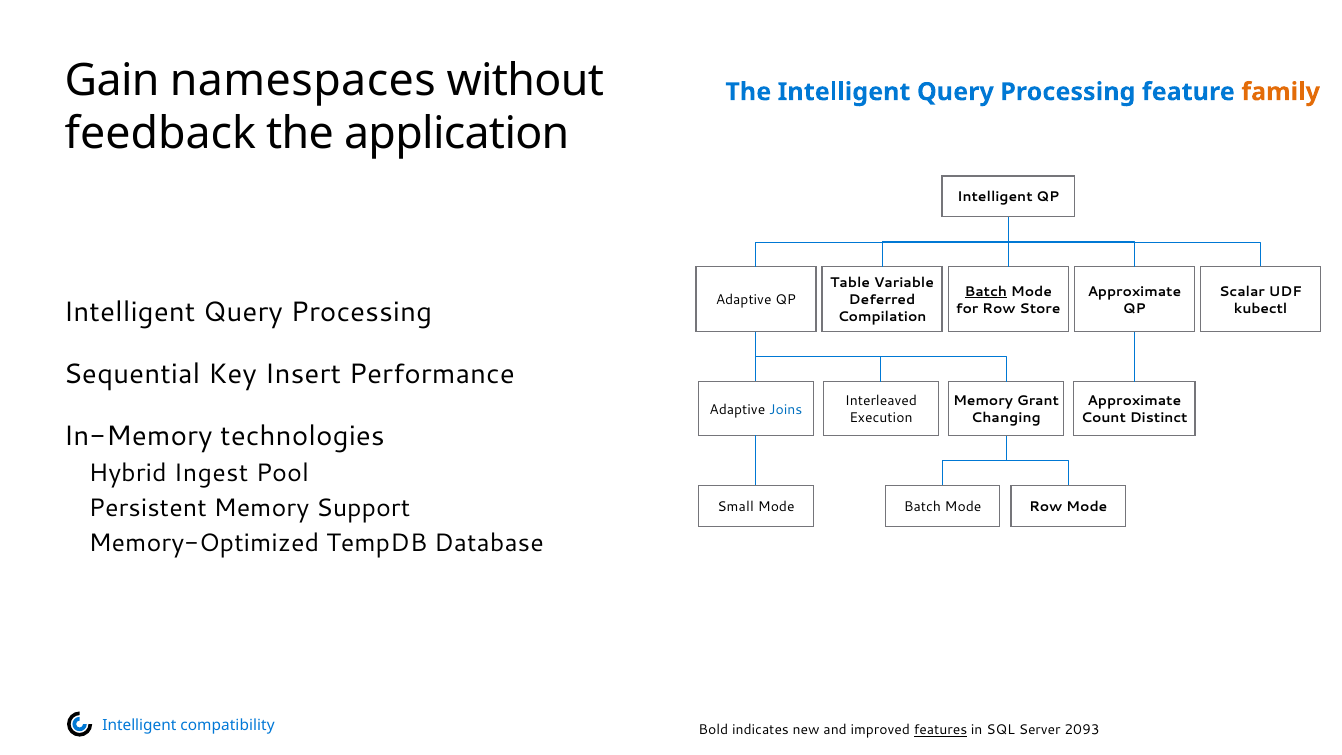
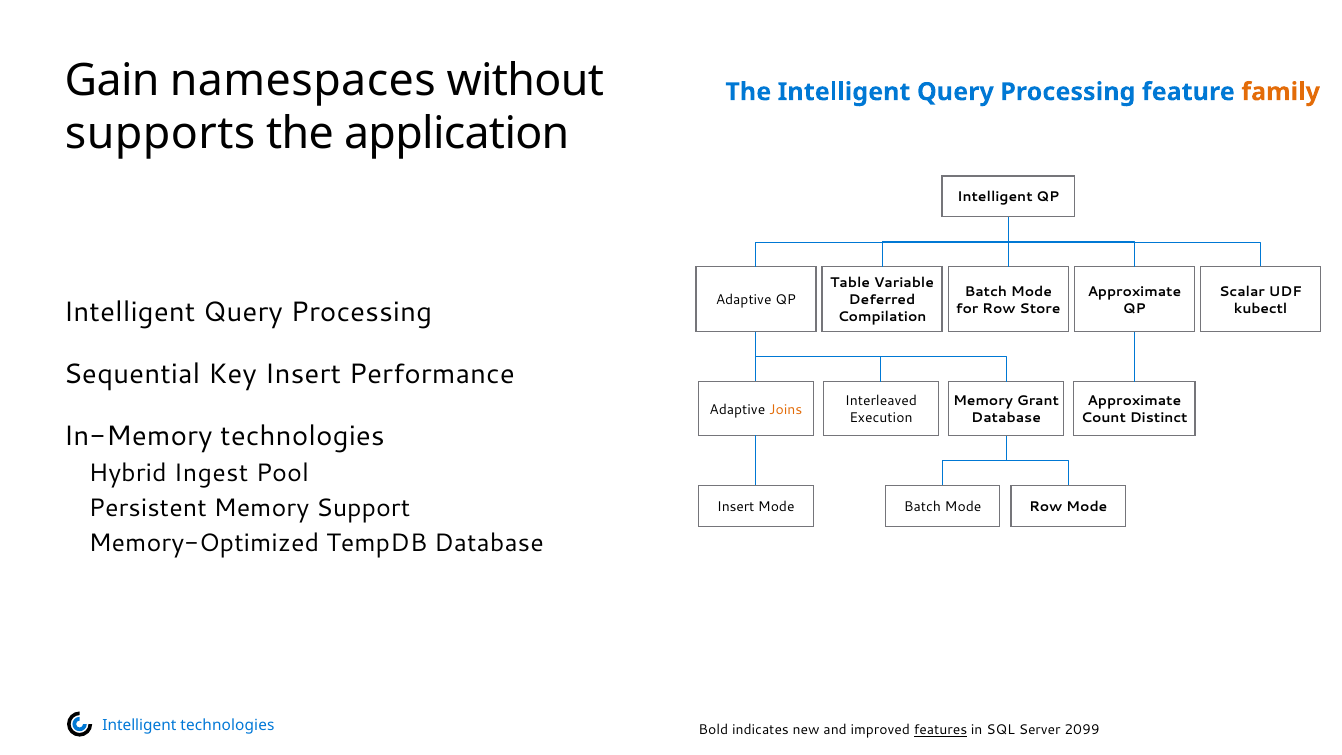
feedback: feedback -> supports
Batch at (986, 292) underline: present -> none
Joins colour: blue -> orange
Changing at (1006, 418): Changing -> Database
Small at (736, 507): Small -> Insert
Intelligent compatibility: compatibility -> technologies
2093: 2093 -> 2099
